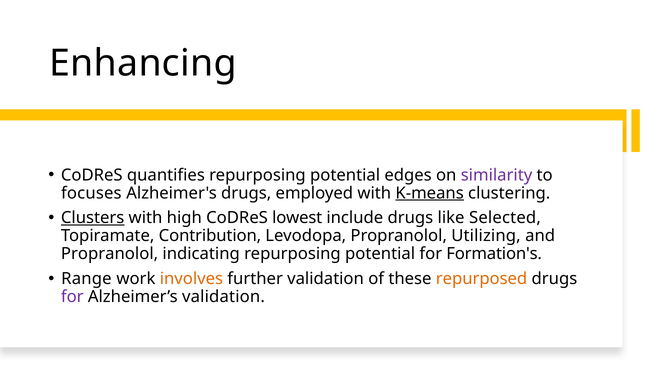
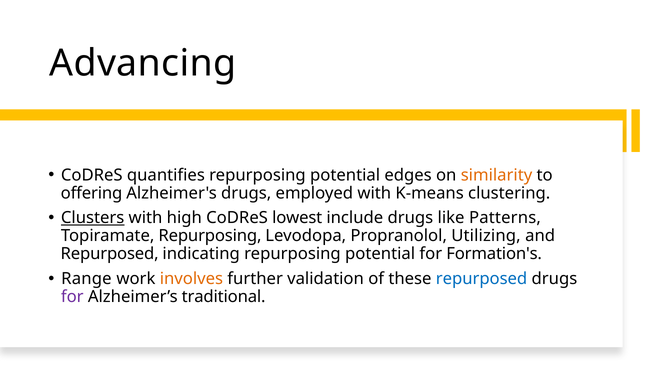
Enhancing: Enhancing -> Advancing
similarity colour: purple -> orange
focuses: focuses -> offering
K-means underline: present -> none
Selected: Selected -> Patterns
Topiramate Contribution: Contribution -> Repurposing
Propranolol at (110, 254): Propranolol -> Repurposed
repurposed at (482, 279) colour: orange -> blue
Alzheimer’s validation: validation -> traditional
